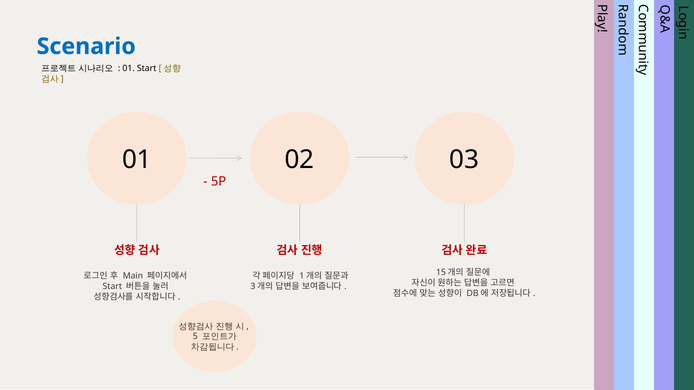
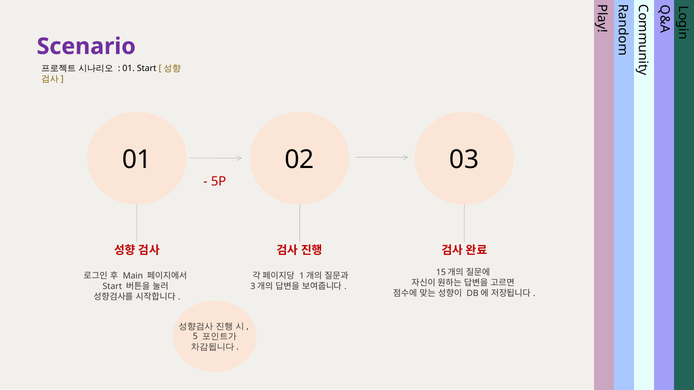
Scenario colour: blue -> purple
